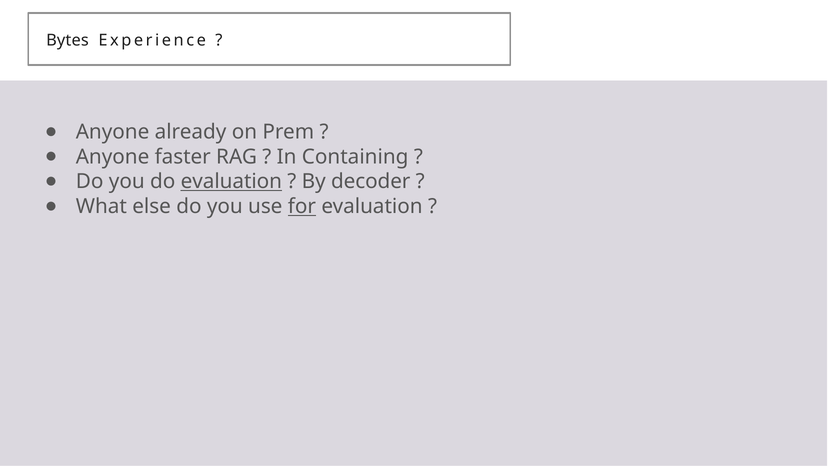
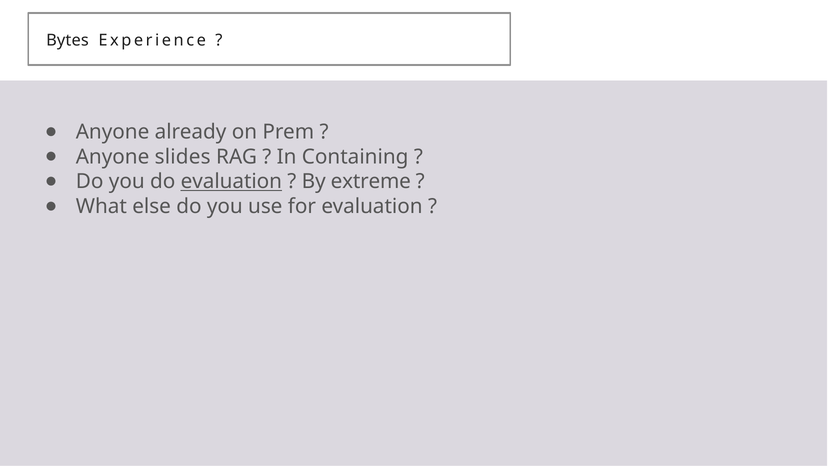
faster: faster -> slides
decoder: decoder -> extreme
for underline: present -> none
